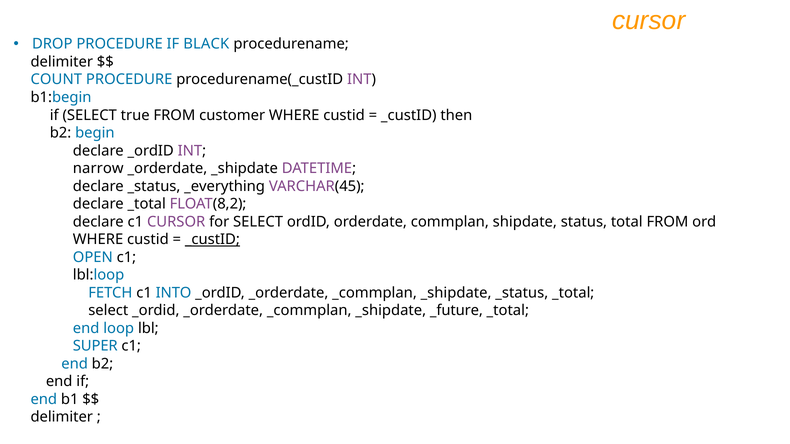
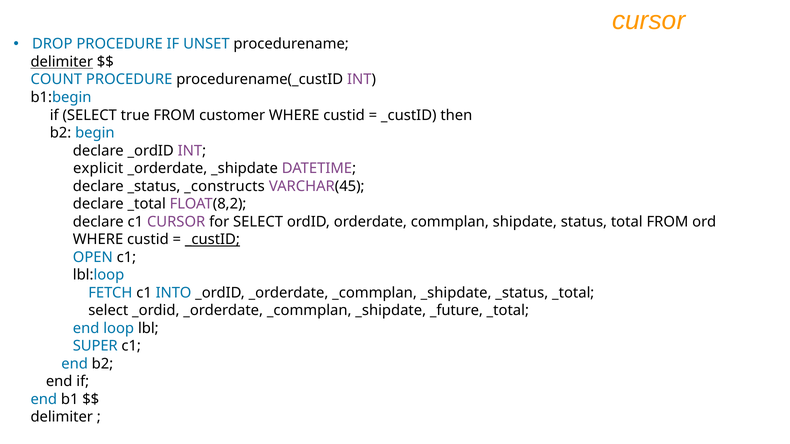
BLACK: BLACK -> UNSET
delimiter at (62, 62) underline: none -> present
narrow: narrow -> explicit
_everything: _everything -> _constructs
